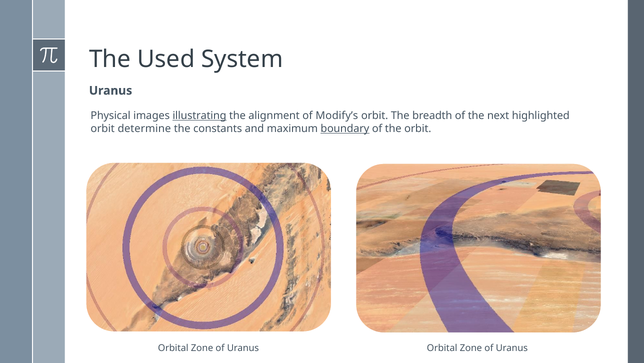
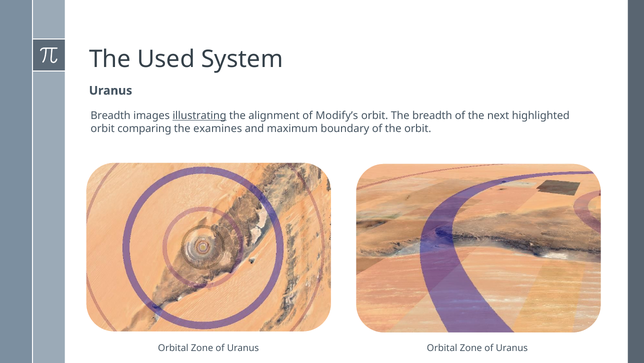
Physical at (111, 115): Physical -> Breadth
determine: determine -> comparing
constants: constants -> examines
boundary underline: present -> none
